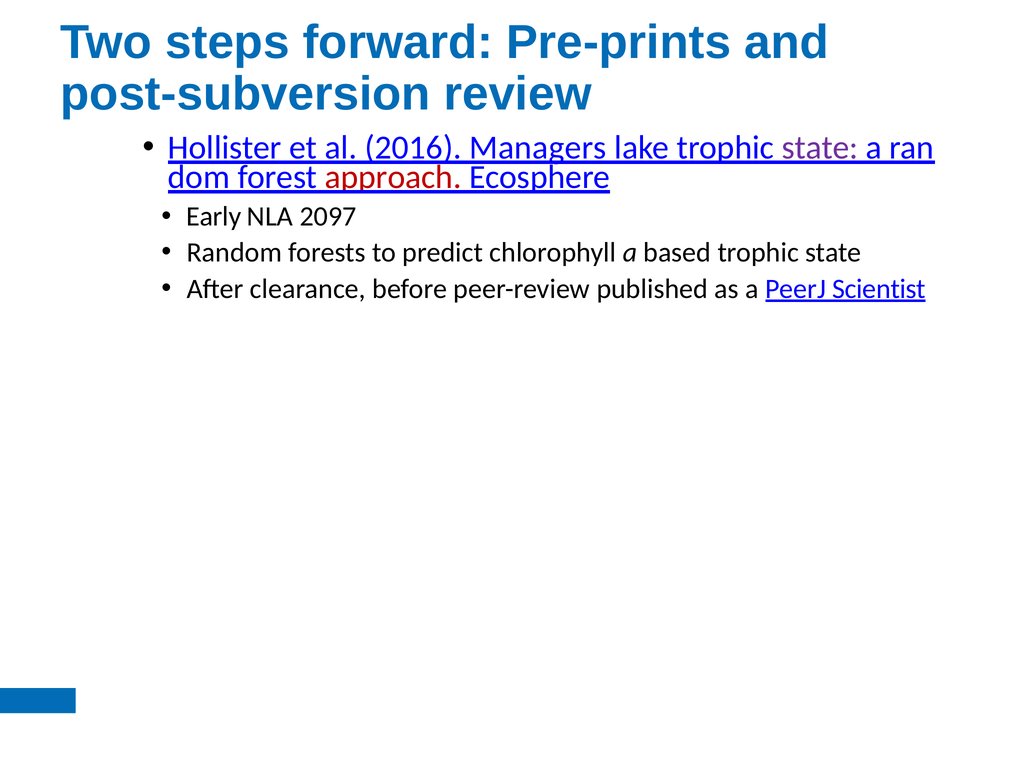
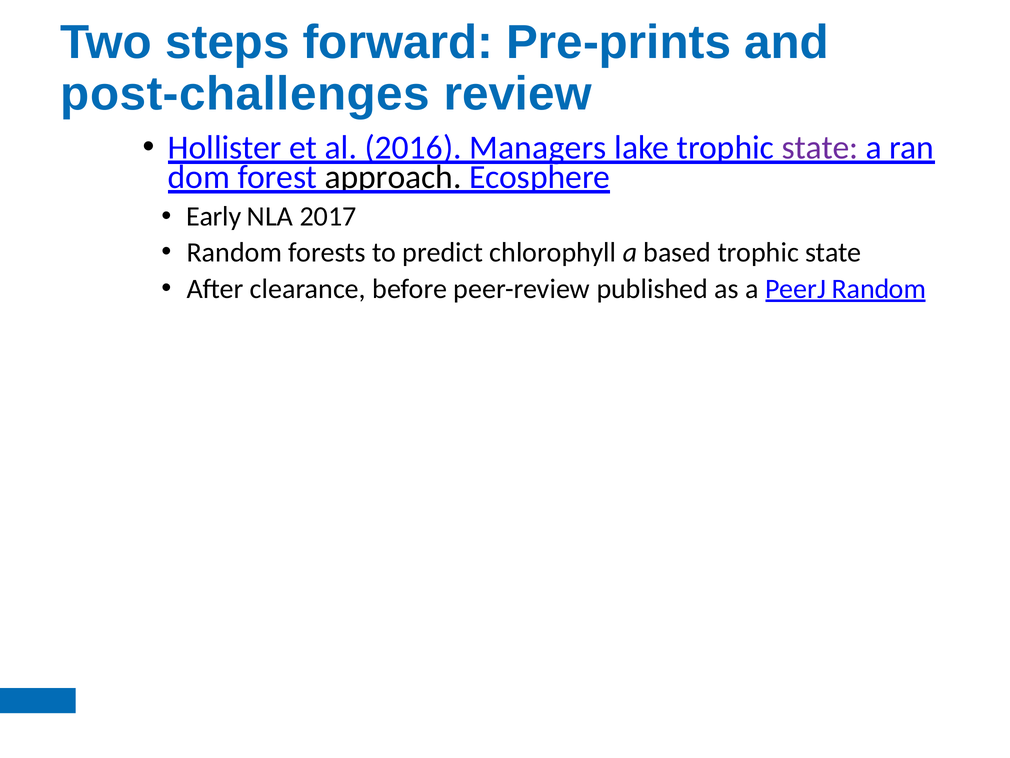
post-subversion: post-subversion -> post-challenges
approach colour: red -> black
2097: 2097 -> 2017
PeerJ Scientist: Scientist -> Random
